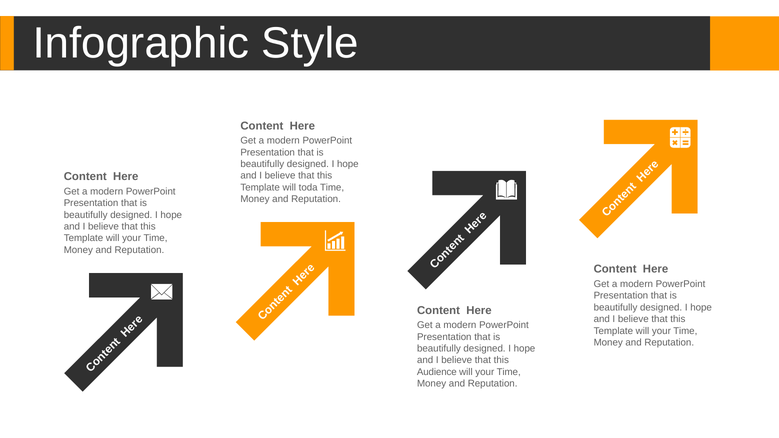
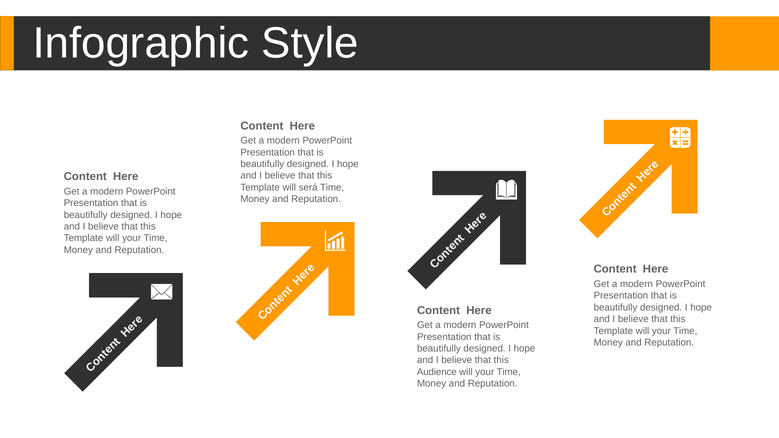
toda: toda -> será
